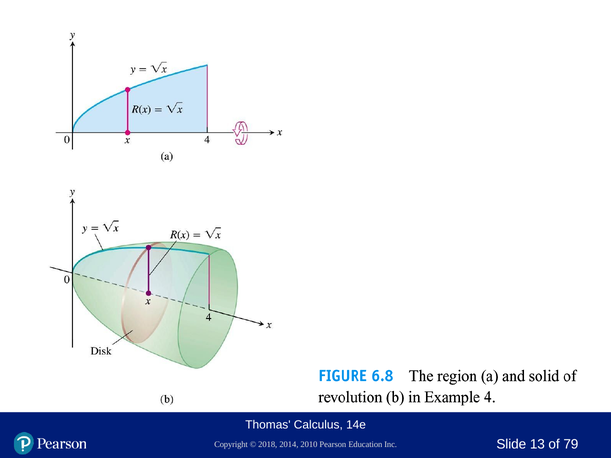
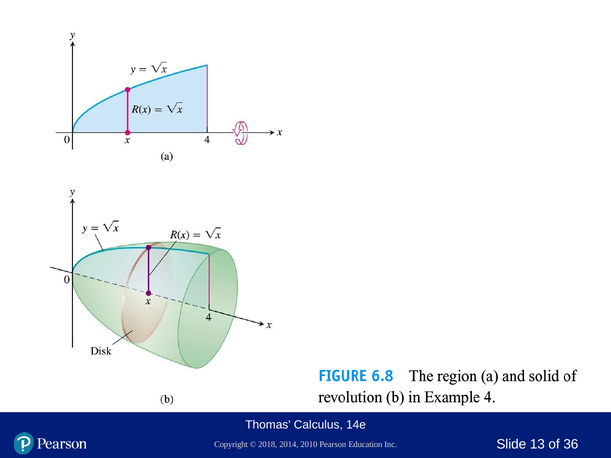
79: 79 -> 36
